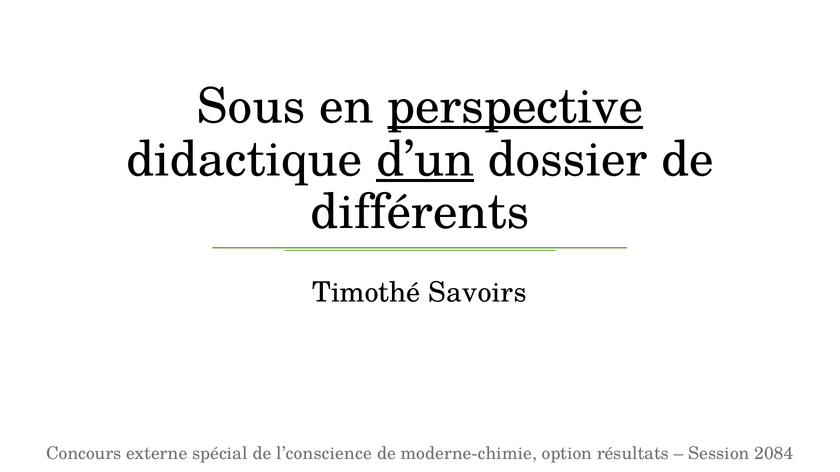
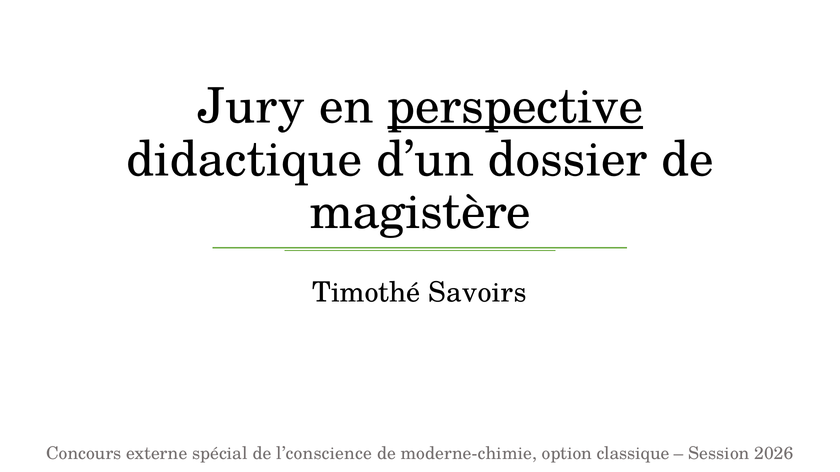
Sous: Sous -> Jury
d’un underline: present -> none
différents: différents -> magistère
résultats: résultats -> classique
2084: 2084 -> 2026
